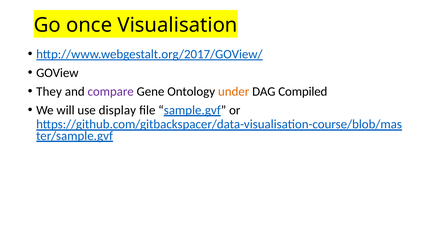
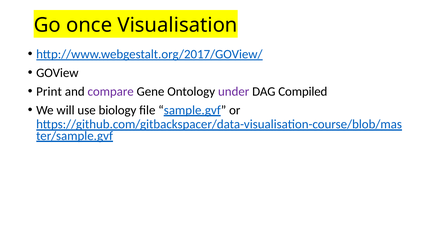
They: They -> Print
under colour: orange -> purple
display: display -> biology
